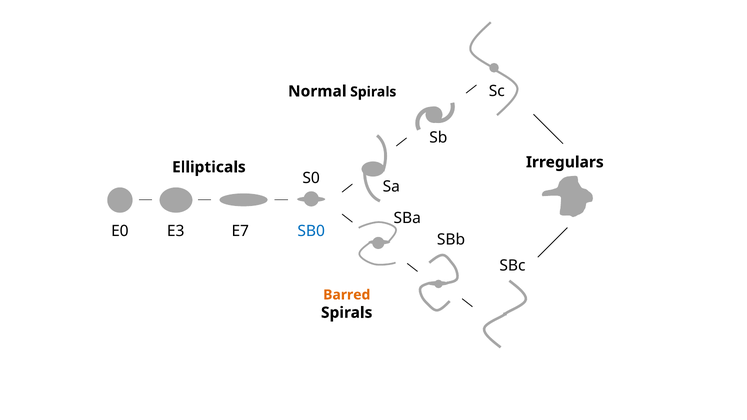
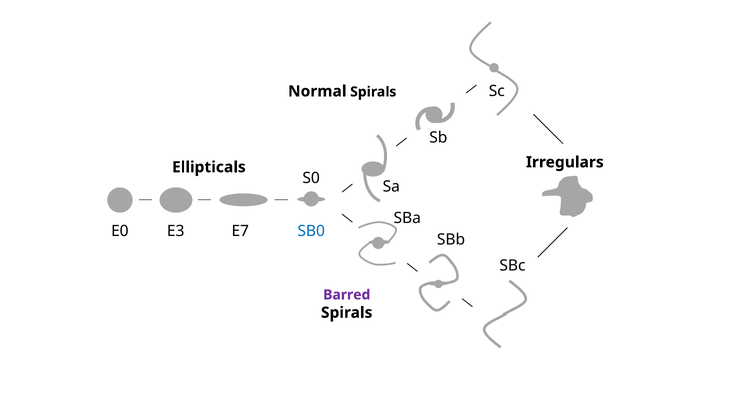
Barred colour: orange -> purple
